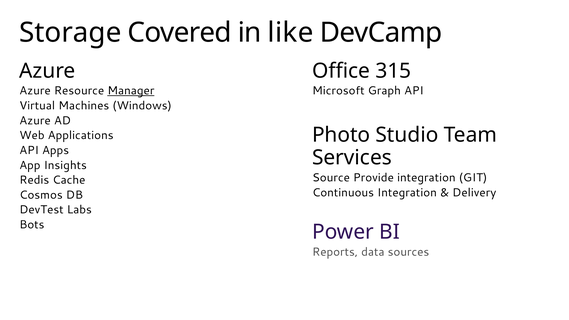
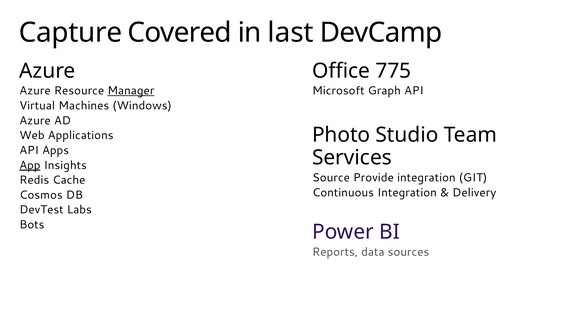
Storage: Storage -> Capture
like: like -> last
315: 315 -> 775
App underline: none -> present
